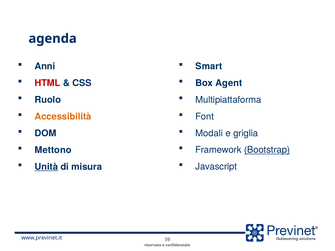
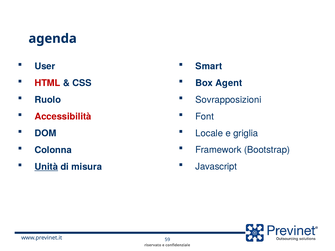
Anni: Anni -> User
Multipiattaforma: Multipiattaforma -> Sovrapposizioni
Accessibilità colour: orange -> red
Modali: Modali -> Locale
Mettono: Mettono -> Colonna
Bootstrap underline: present -> none
